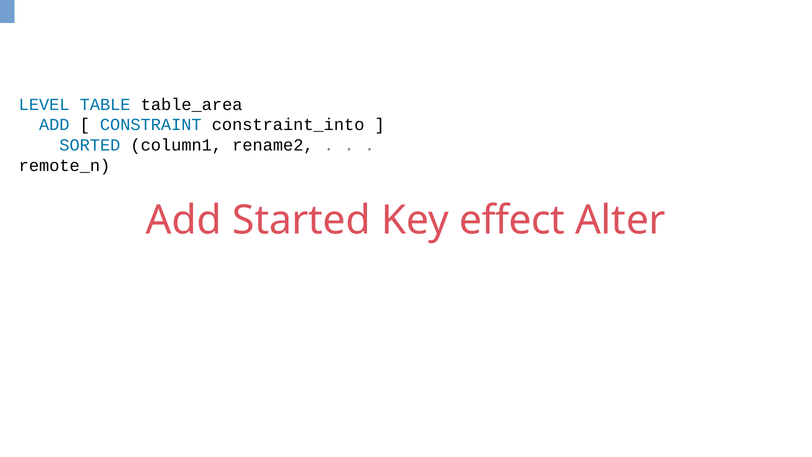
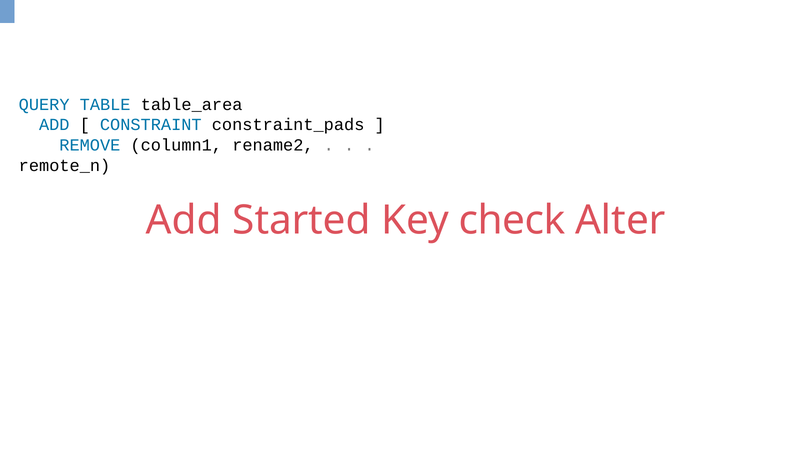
LEVEL: LEVEL -> QUERY
constraint_into: constraint_into -> constraint_pads
SORTED: SORTED -> REMOVE
effect: effect -> check
